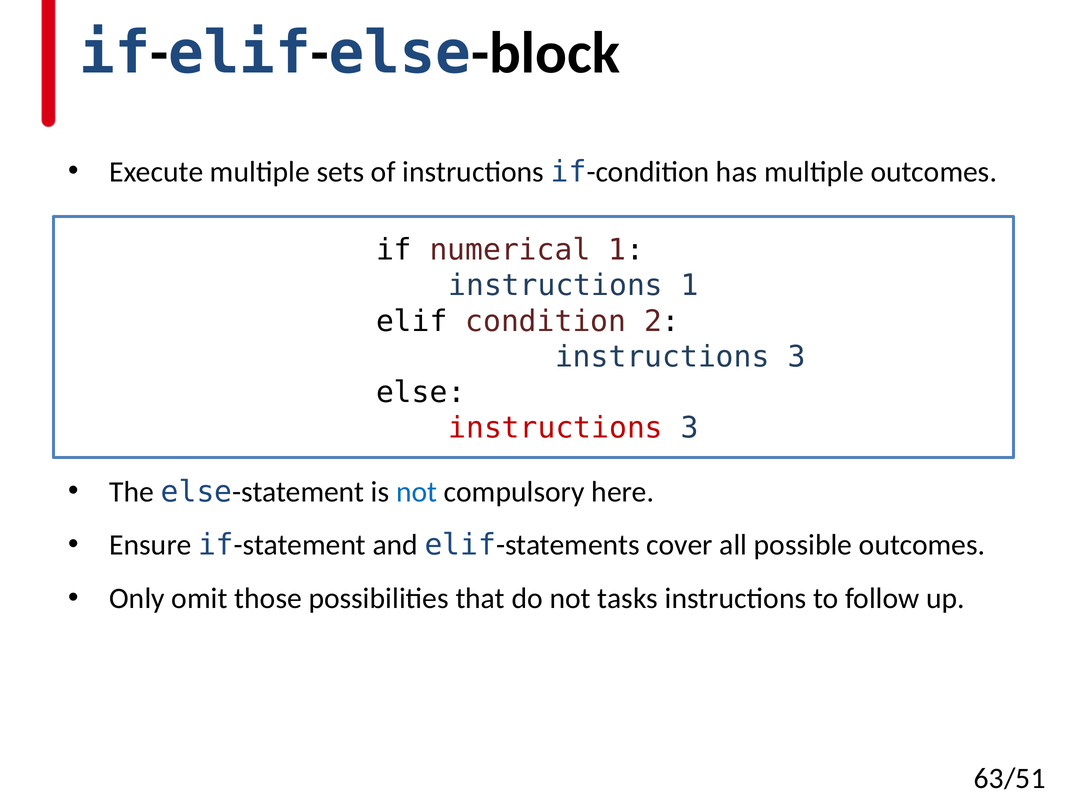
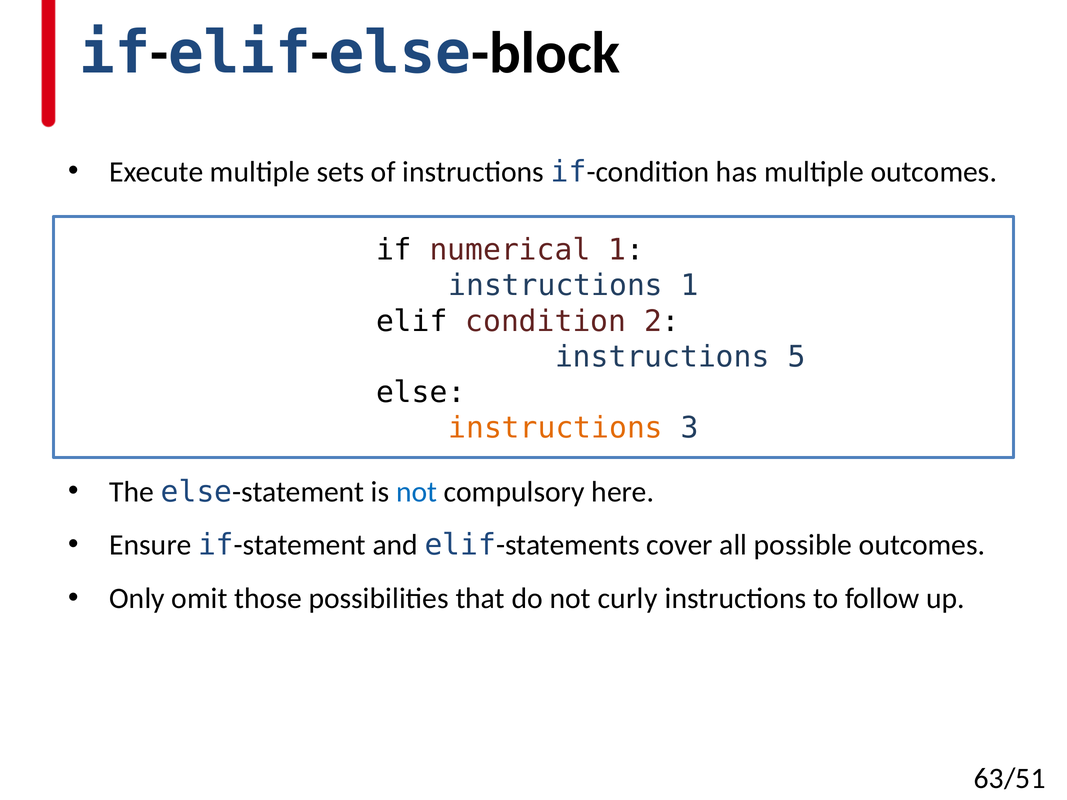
3 at (796, 357): 3 -> 5
instructions at (556, 428) colour: red -> orange
tasks: tasks -> curly
